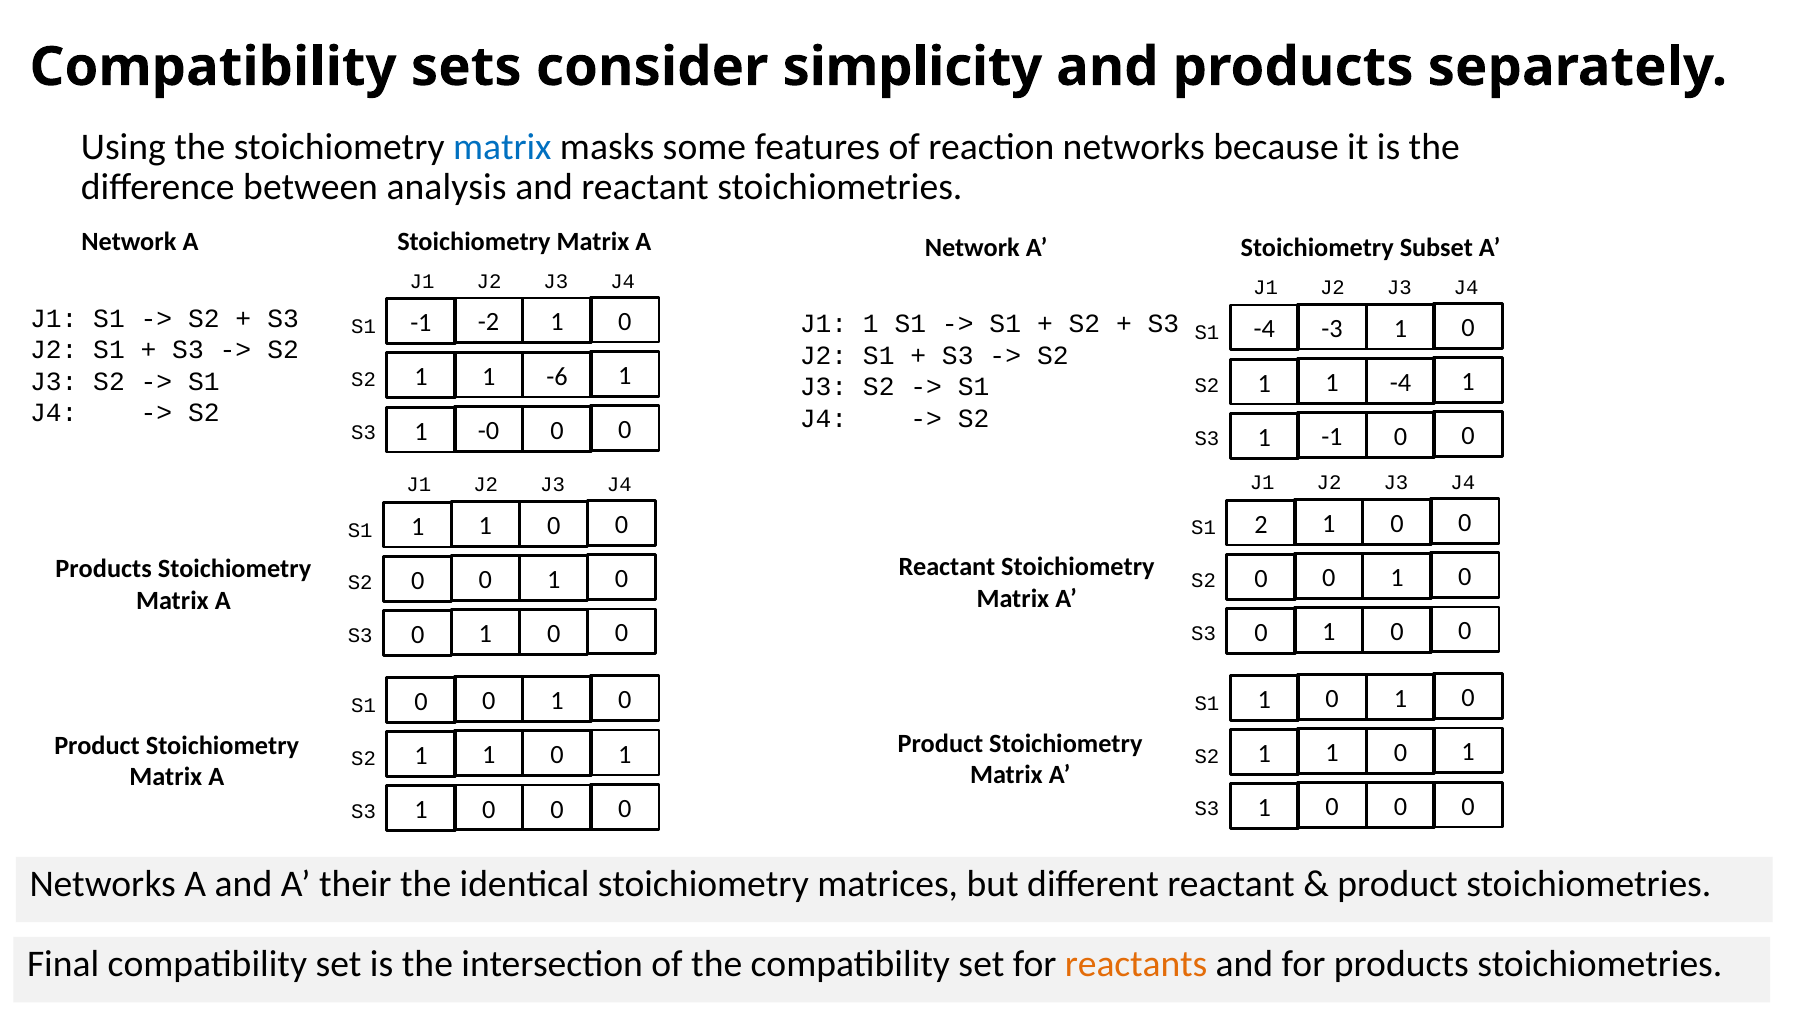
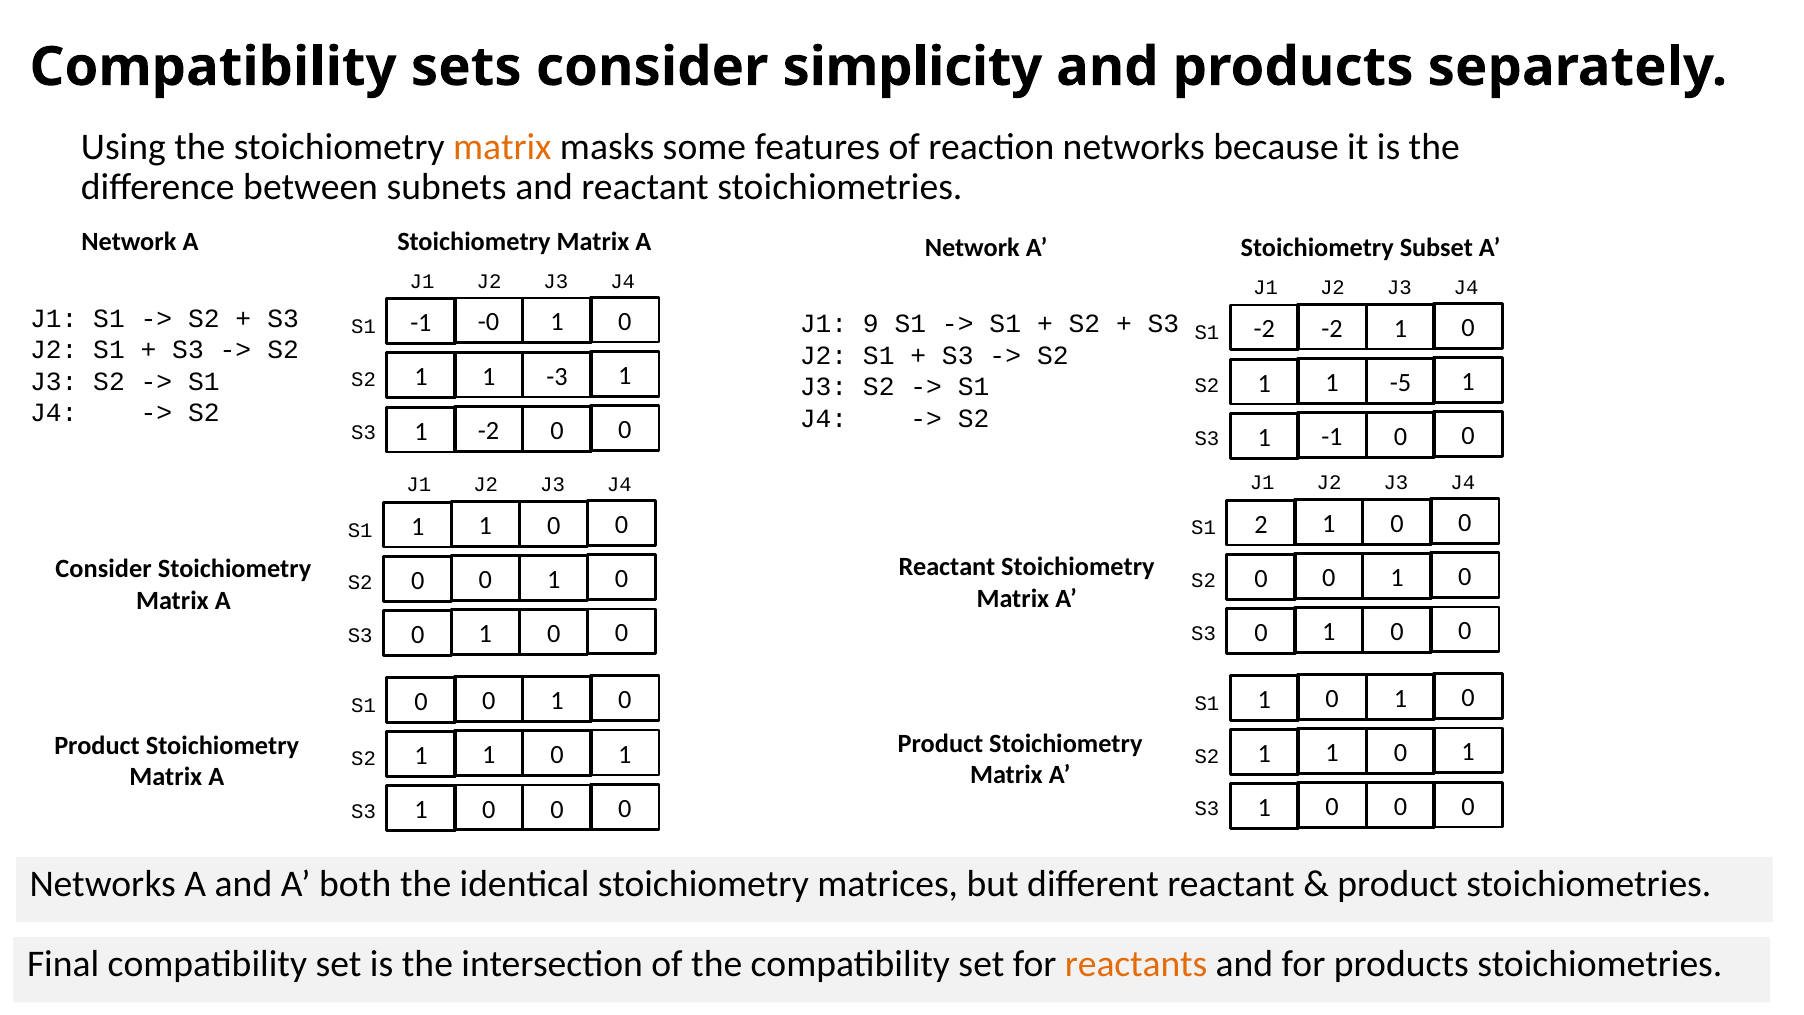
matrix at (502, 147) colour: blue -> orange
analysis: analysis -> subnets
-2: -2 -> -0
J1 1: 1 -> 9
-3 at (1332, 328): -3 -> -2
-4 at (1264, 329): -4 -> -2
-6: -6 -> -3
-4 at (1400, 383): -4 -> -5
-0 at (489, 431): -0 -> -2
Products at (104, 569): Products -> Consider
their: their -> both
